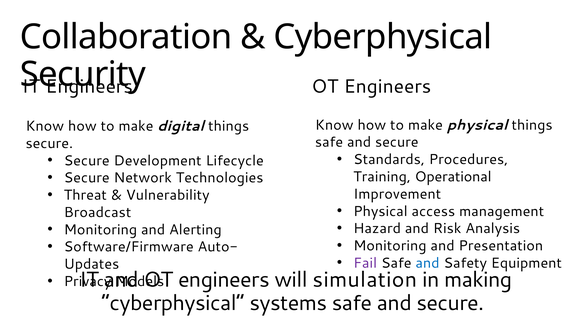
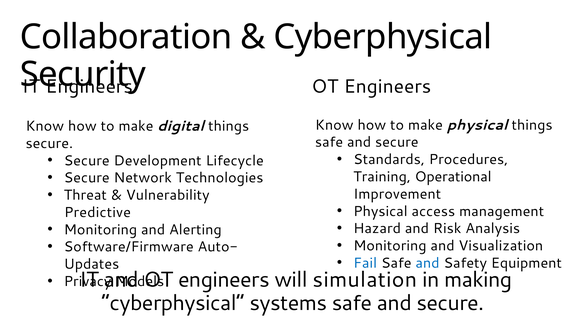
Broadcast: Broadcast -> Predictive
Presentation: Presentation -> Visualization
Fail colour: purple -> blue
